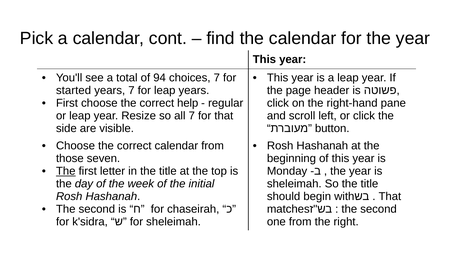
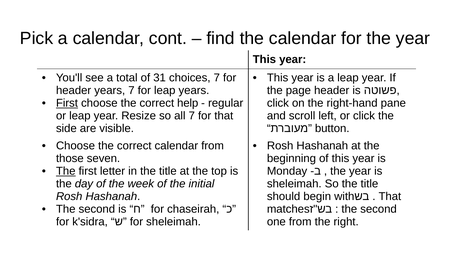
94: 94 -> 31
started at (74, 90): started -> header
First at (67, 103) underline: none -> present
